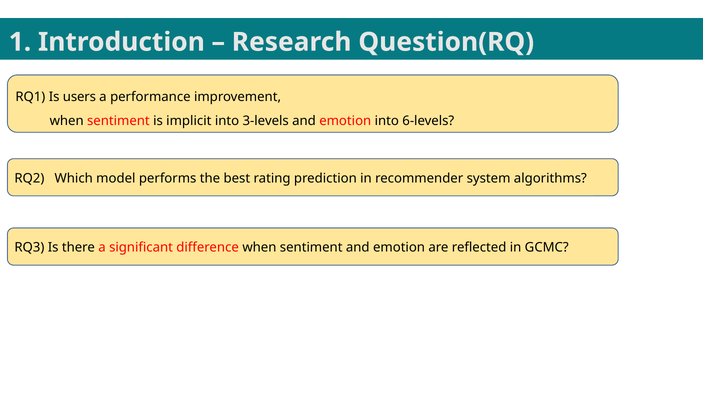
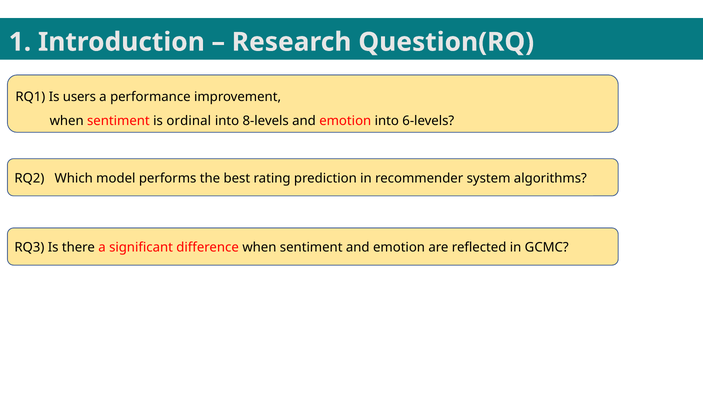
implicit: implicit -> ordinal
3-levels: 3-levels -> 8-levels
